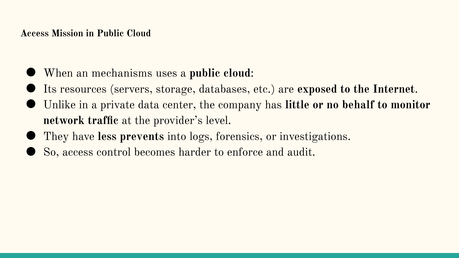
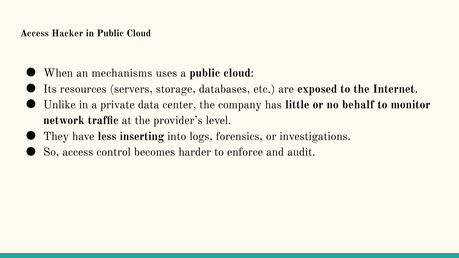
Mission: Mission -> Hacker
prevents: prevents -> inserting
